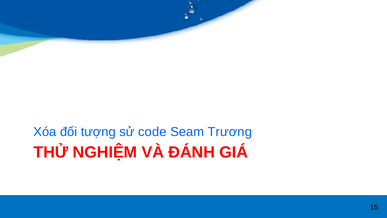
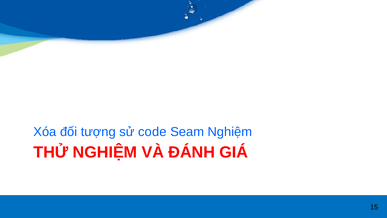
Seam Trương: Trương -> Nghiệm
